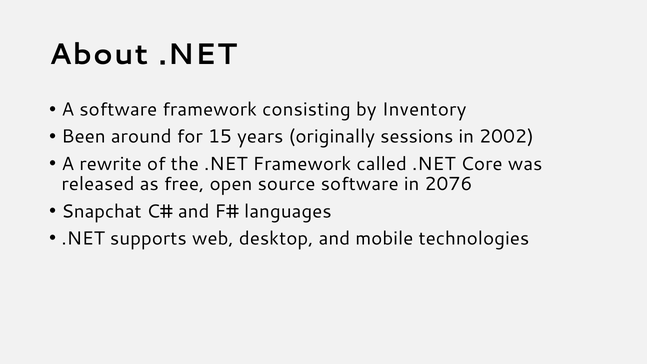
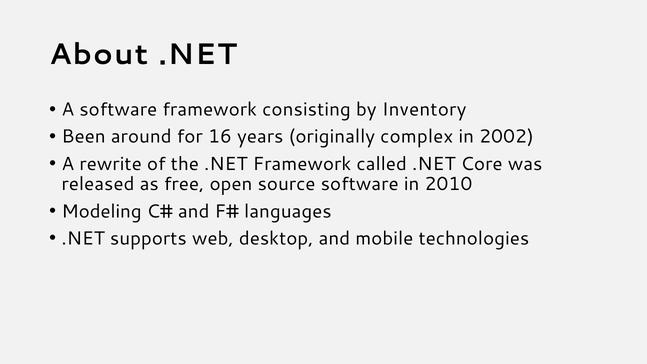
15: 15 -> 16
sessions: sessions -> complex
2076: 2076 -> 2010
Snapchat: Snapchat -> Modeling
